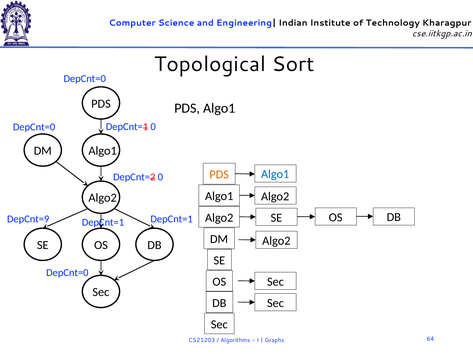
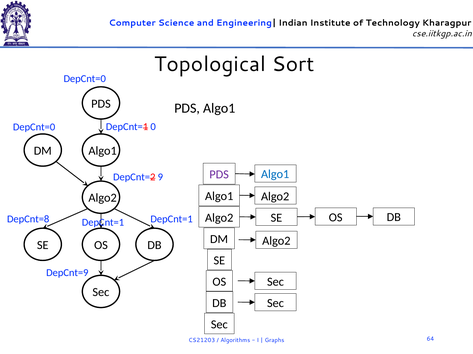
PDS at (219, 175) colour: orange -> purple
DepCnt=2 0: 0 -> 9
DepCnt=9: DepCnt=9 -> DepCnt=8
DepCnt=0 at (67, 273): DepCnt=0 -> DepCnt=9
